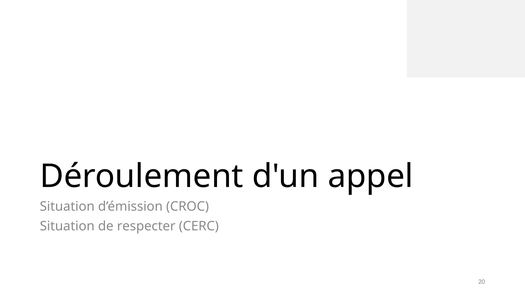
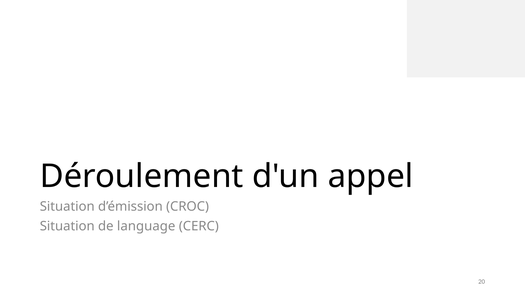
respecter: respecter -> language
